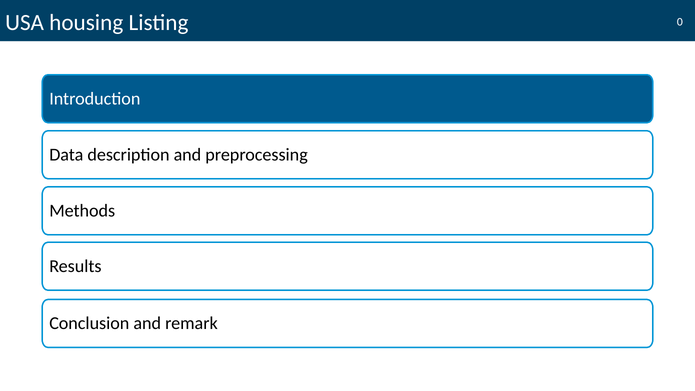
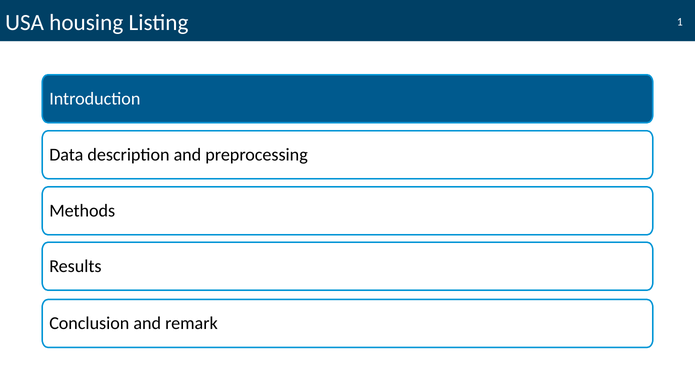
0: 0 -> 1
